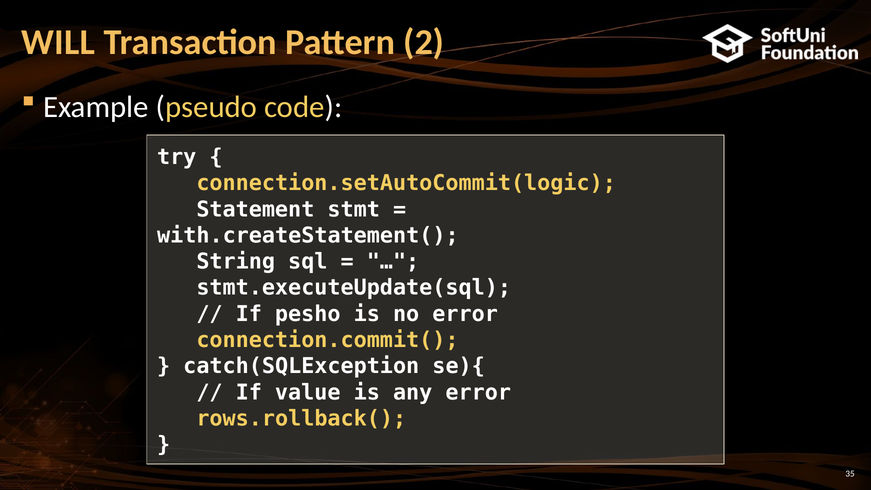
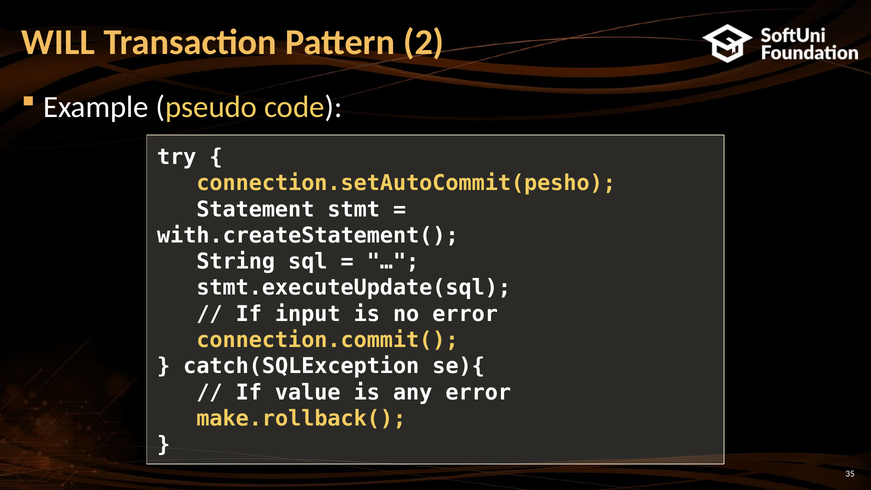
connection.setAutoCommit(logic: connection.setAutoCommit(logic -> connection.setAutoCommit(pesho
pesho: pesho -> input
rows.rollback(: rows.rollback( -> make.rollback(
